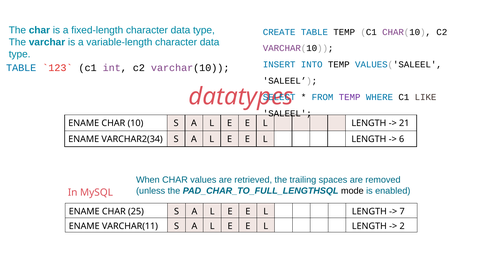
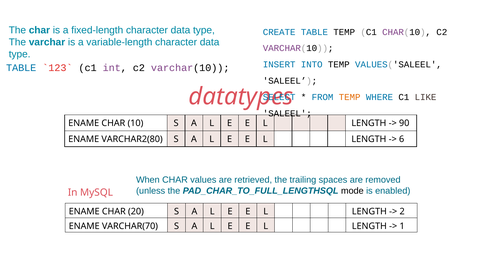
TEMP at (350, 97) colour: purple -> orange
21: 21 -> 90
VARCHAR2(34: VARCHAR2(34 -> VARCHAR2(80
25: 25 -> 20
7: 7 -> 2
VARCHAR(11: VARCHAR(11 -> VARCHAR(70
2: 2 -> 1
